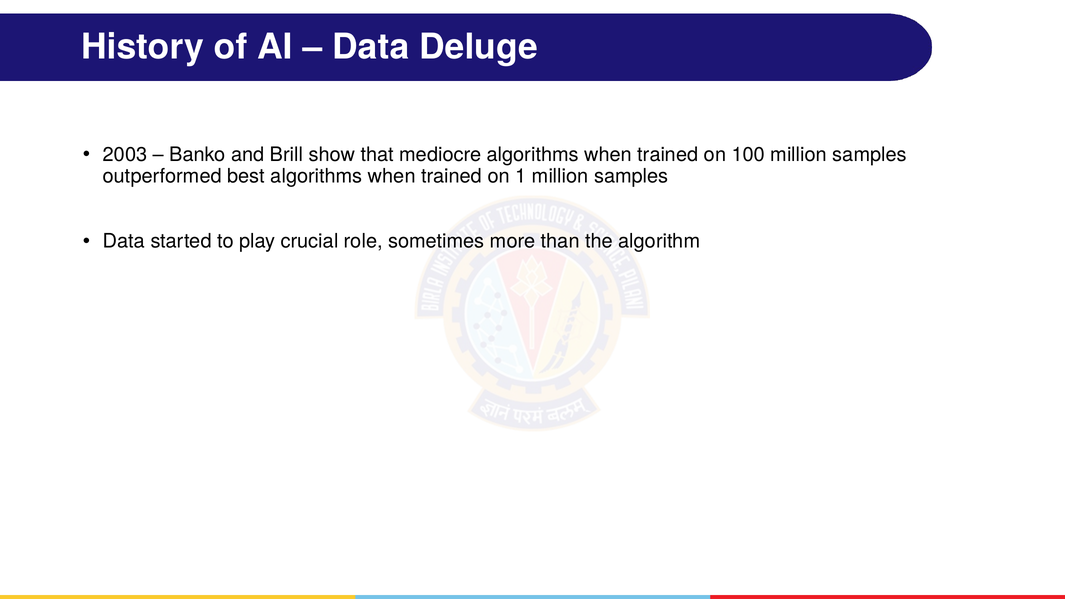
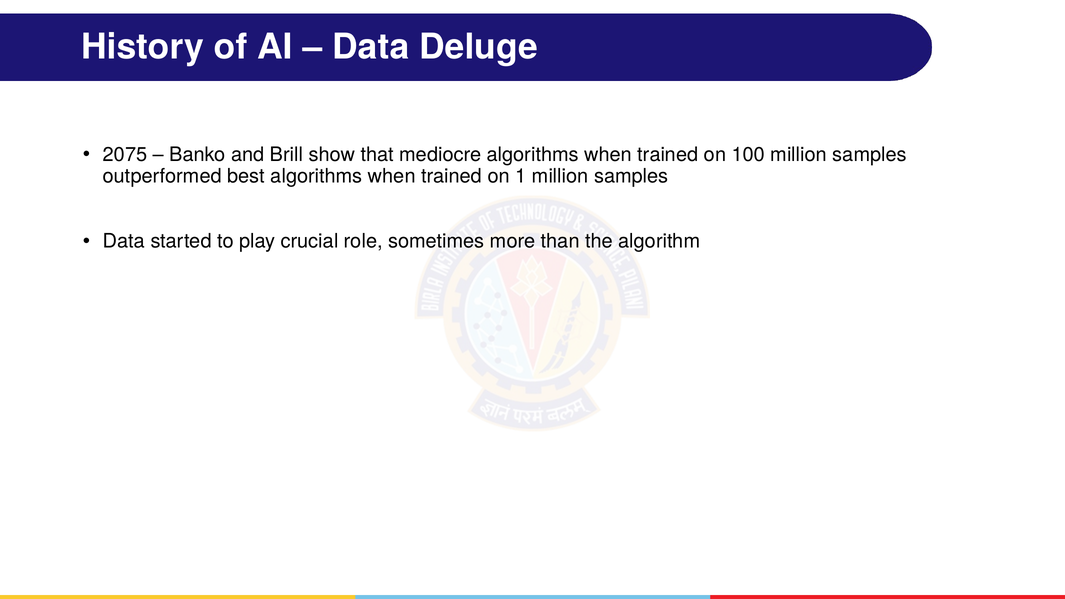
2003: 2003 -> 2075
